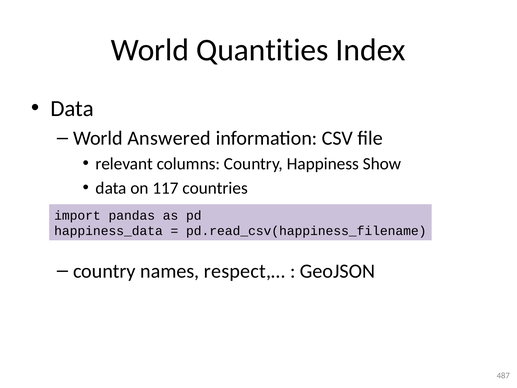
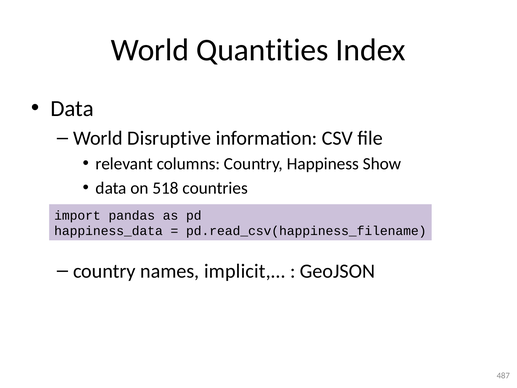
Answered: Answered -> Disruptive
117: 117 -> 518
respect,…: respect,… -> implicit,…
